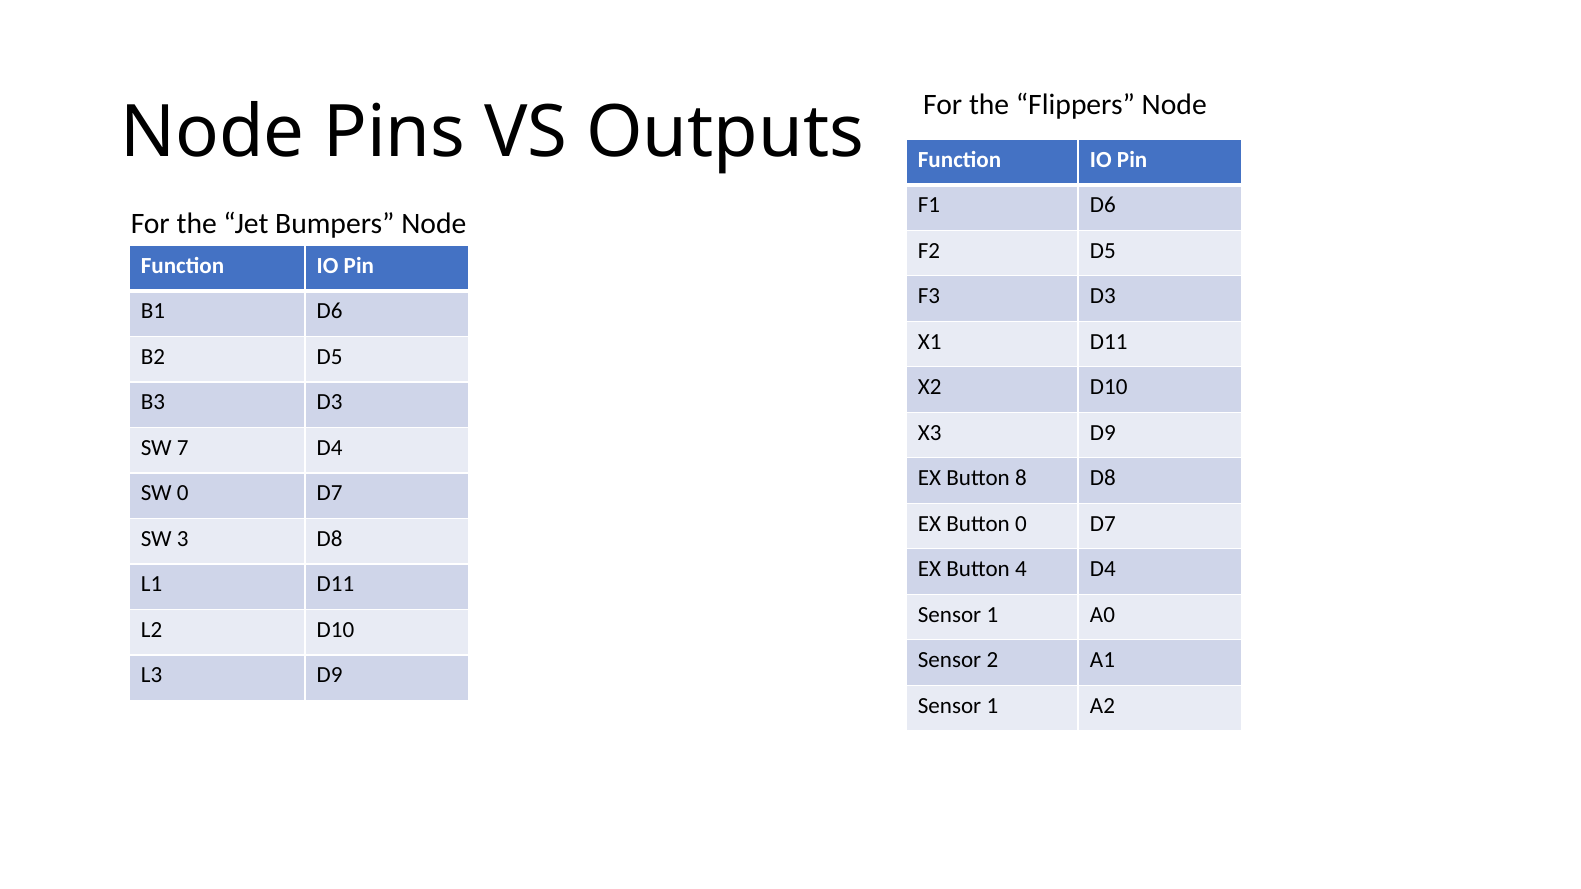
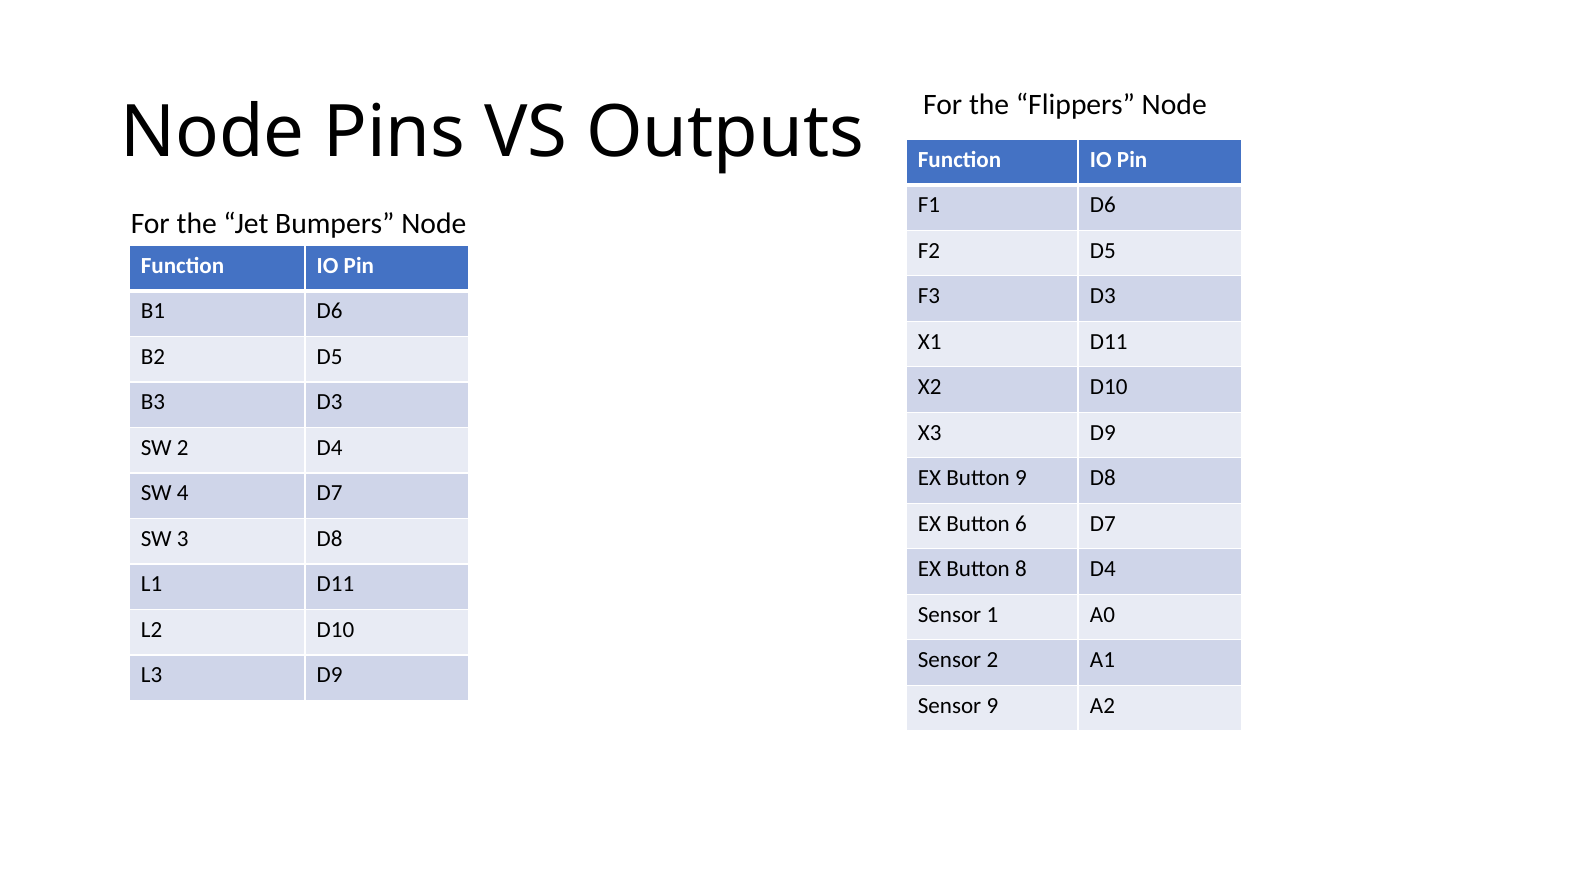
SW 7: 7 -> 2
Button 8: 8 -> 9
SW 0: 0 -> 4
Button 0: 0 -> 6
4: 4 -> 8
1 at (992, 706): 1 -> 9
